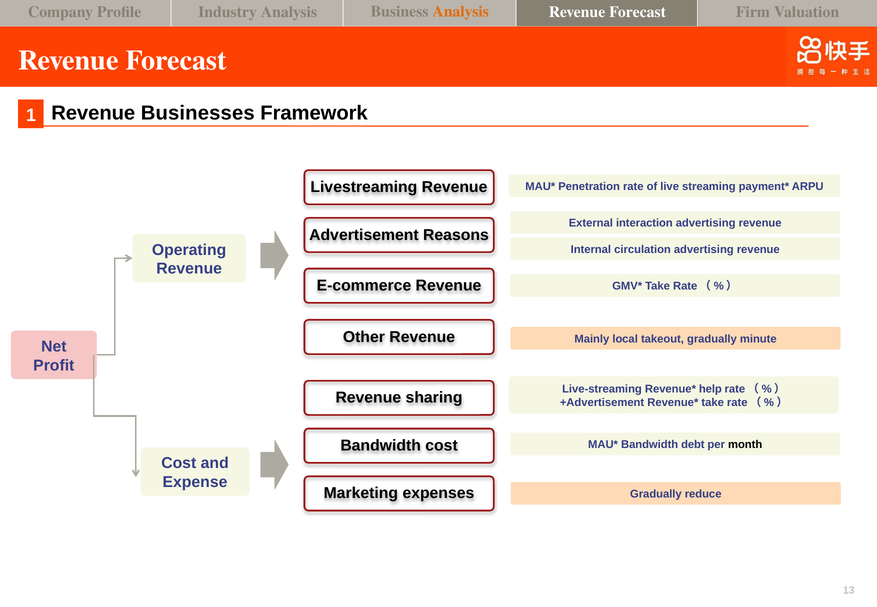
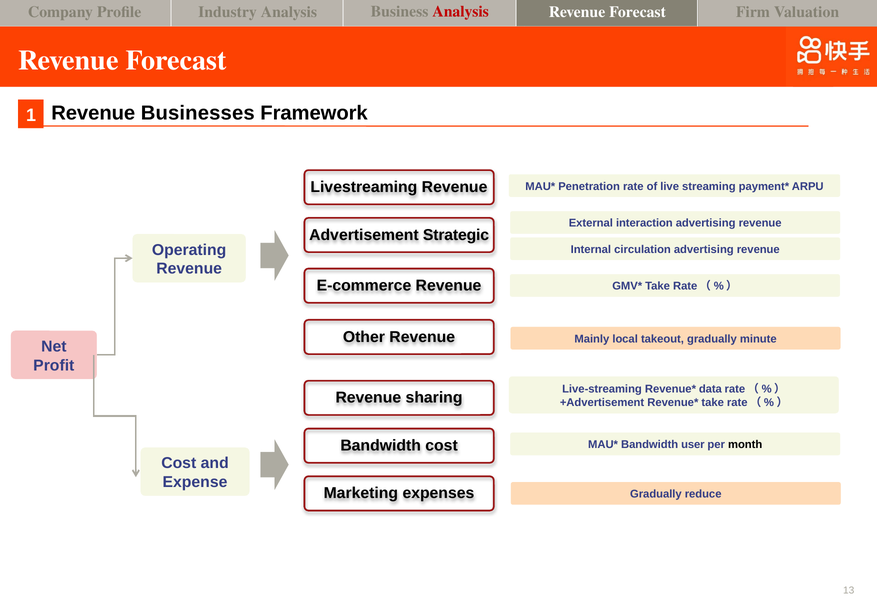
Analysis at (461, 12) colour: orange -> red
Reasons: Reasons -> Strategic
help: help -> data
debt: debt -> user
